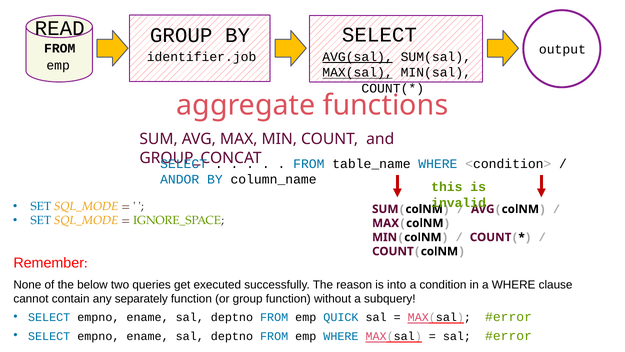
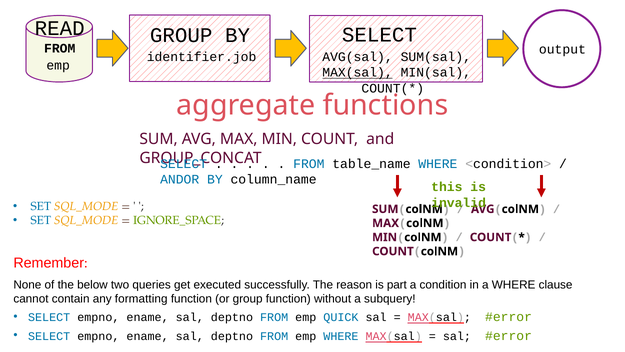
AVG(sal underline: present -> none
into: into -> part
separately: separately -> formatting
